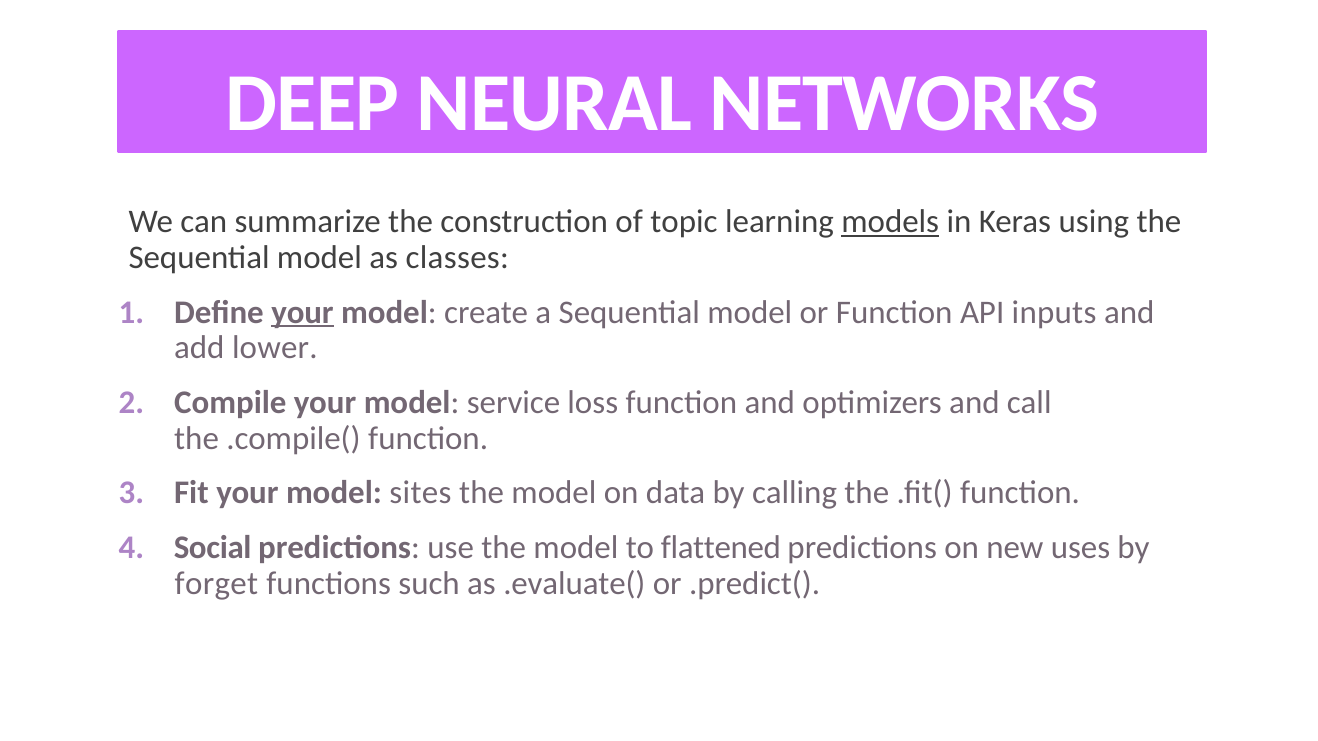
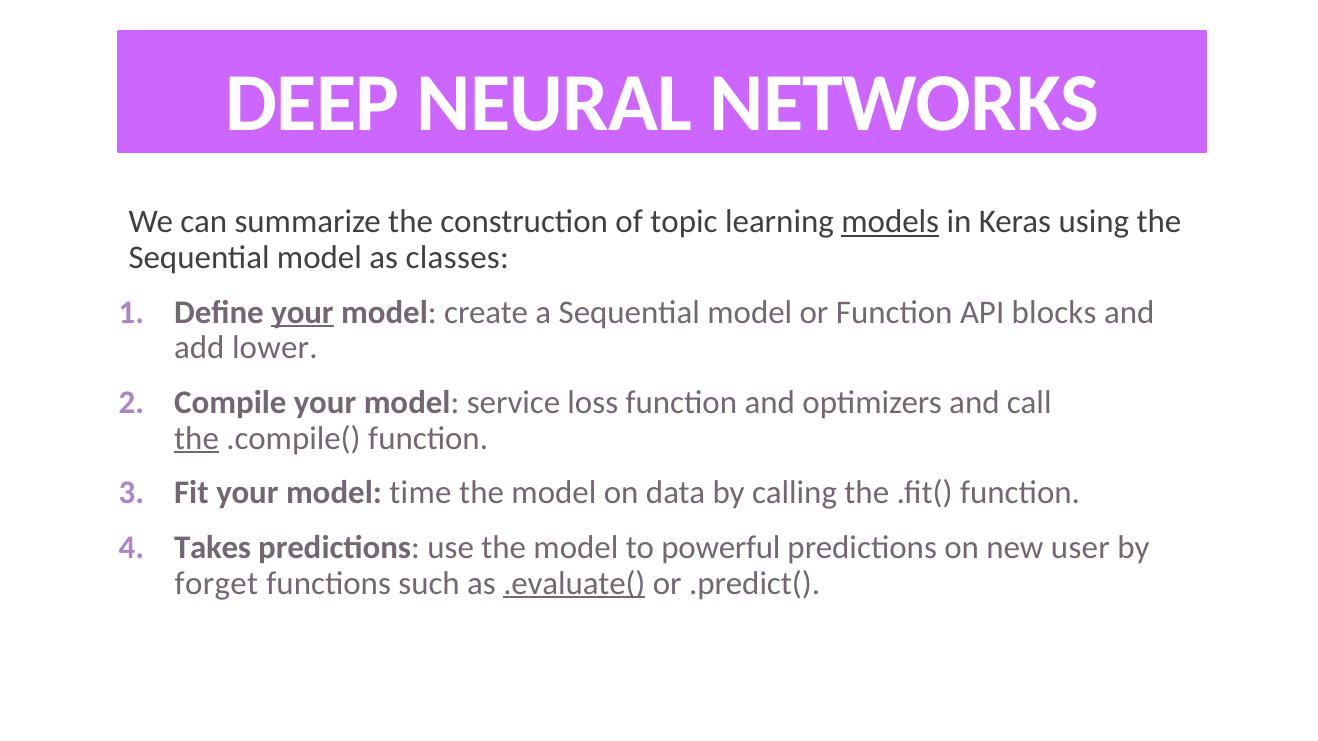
inputs: inputs -> blocks
the at (197, 438) underline: none -> present
sites: sites -> time
Social: Social -> Takes
flattened: flattened -> powerful
uses: uses -> user
.evaluate( underline: none -> present
